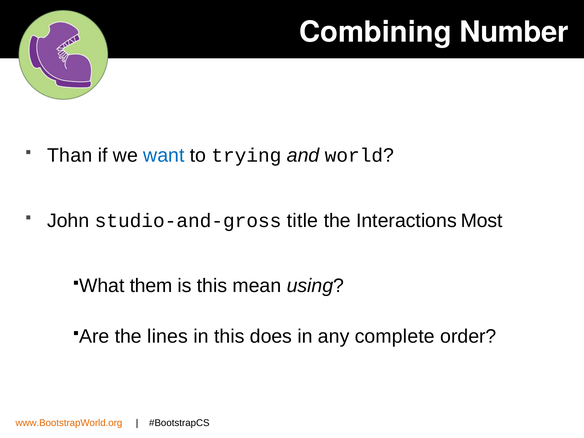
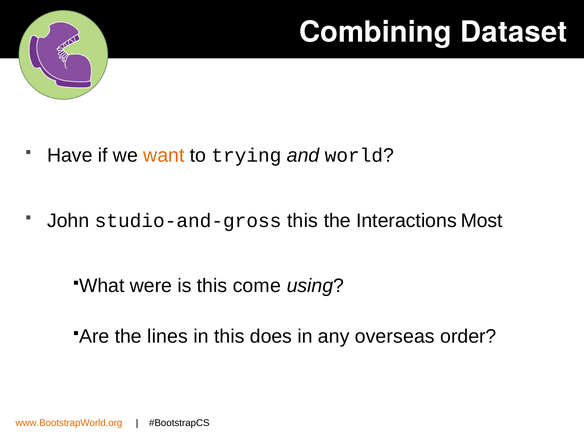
Number: Number -> Dataset
Than: Than -> Have
want colour: blue -> orange
studio-and-gross title: title -> this
them: them -> were
mean: mean -> come
complete: complete -> overseas
